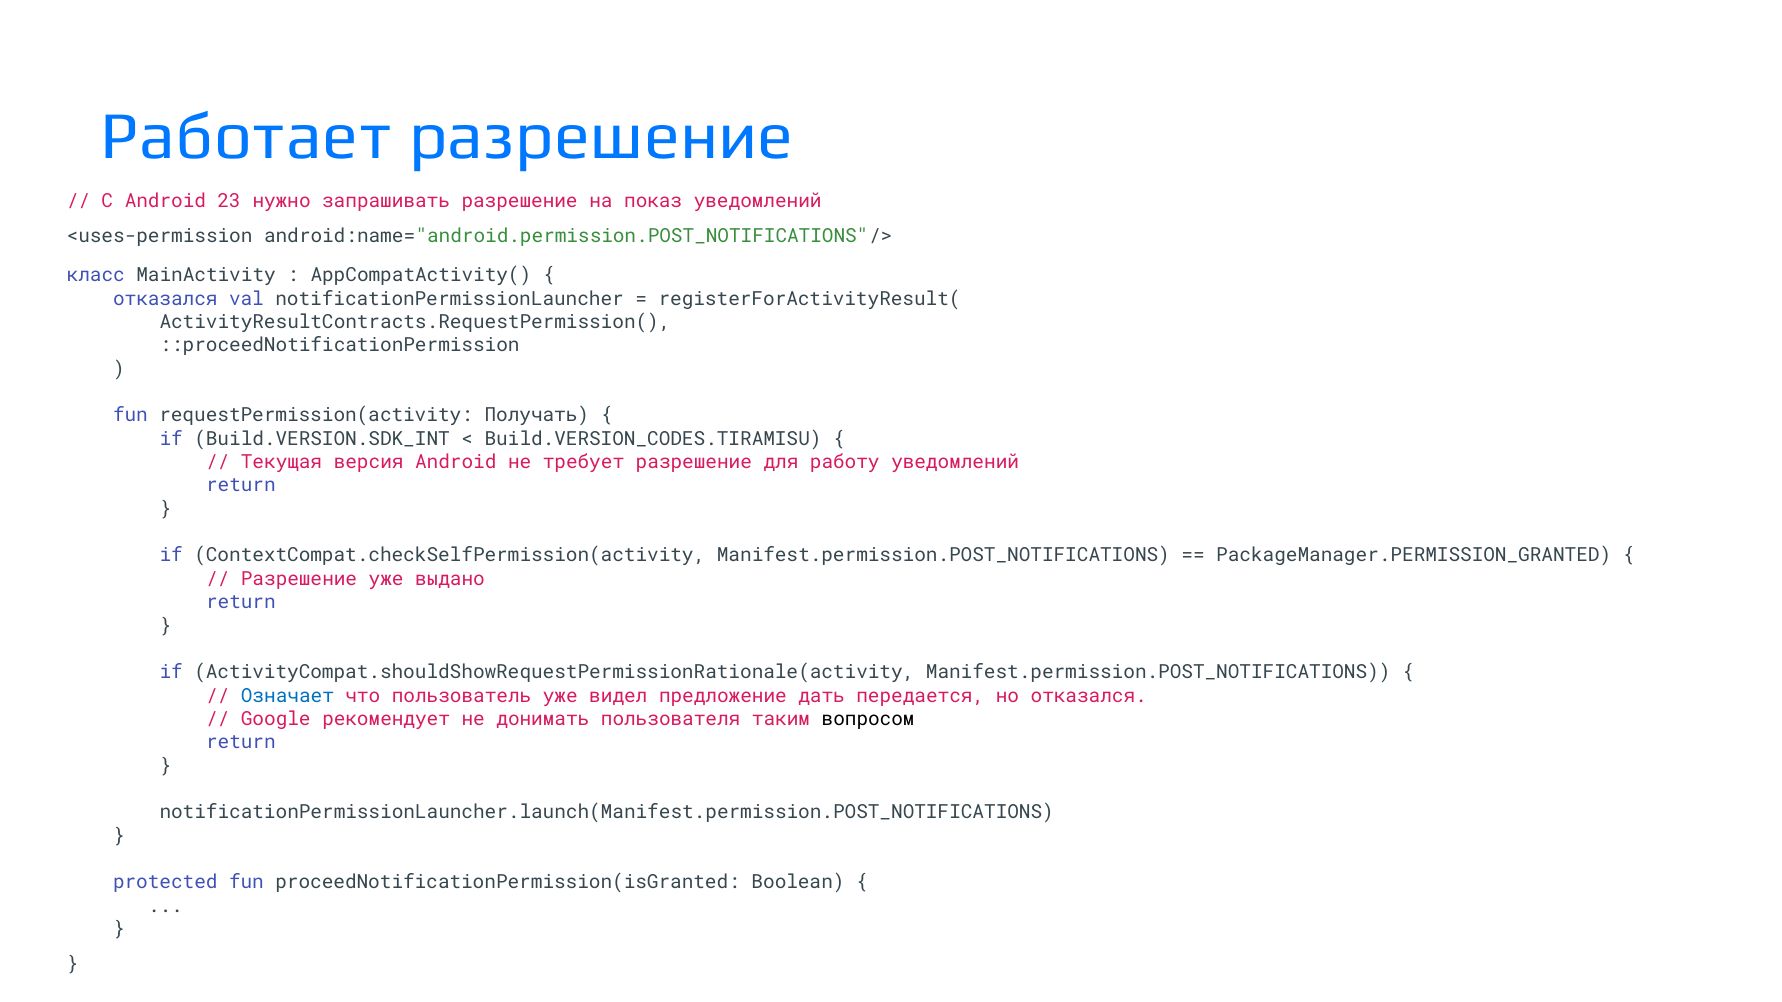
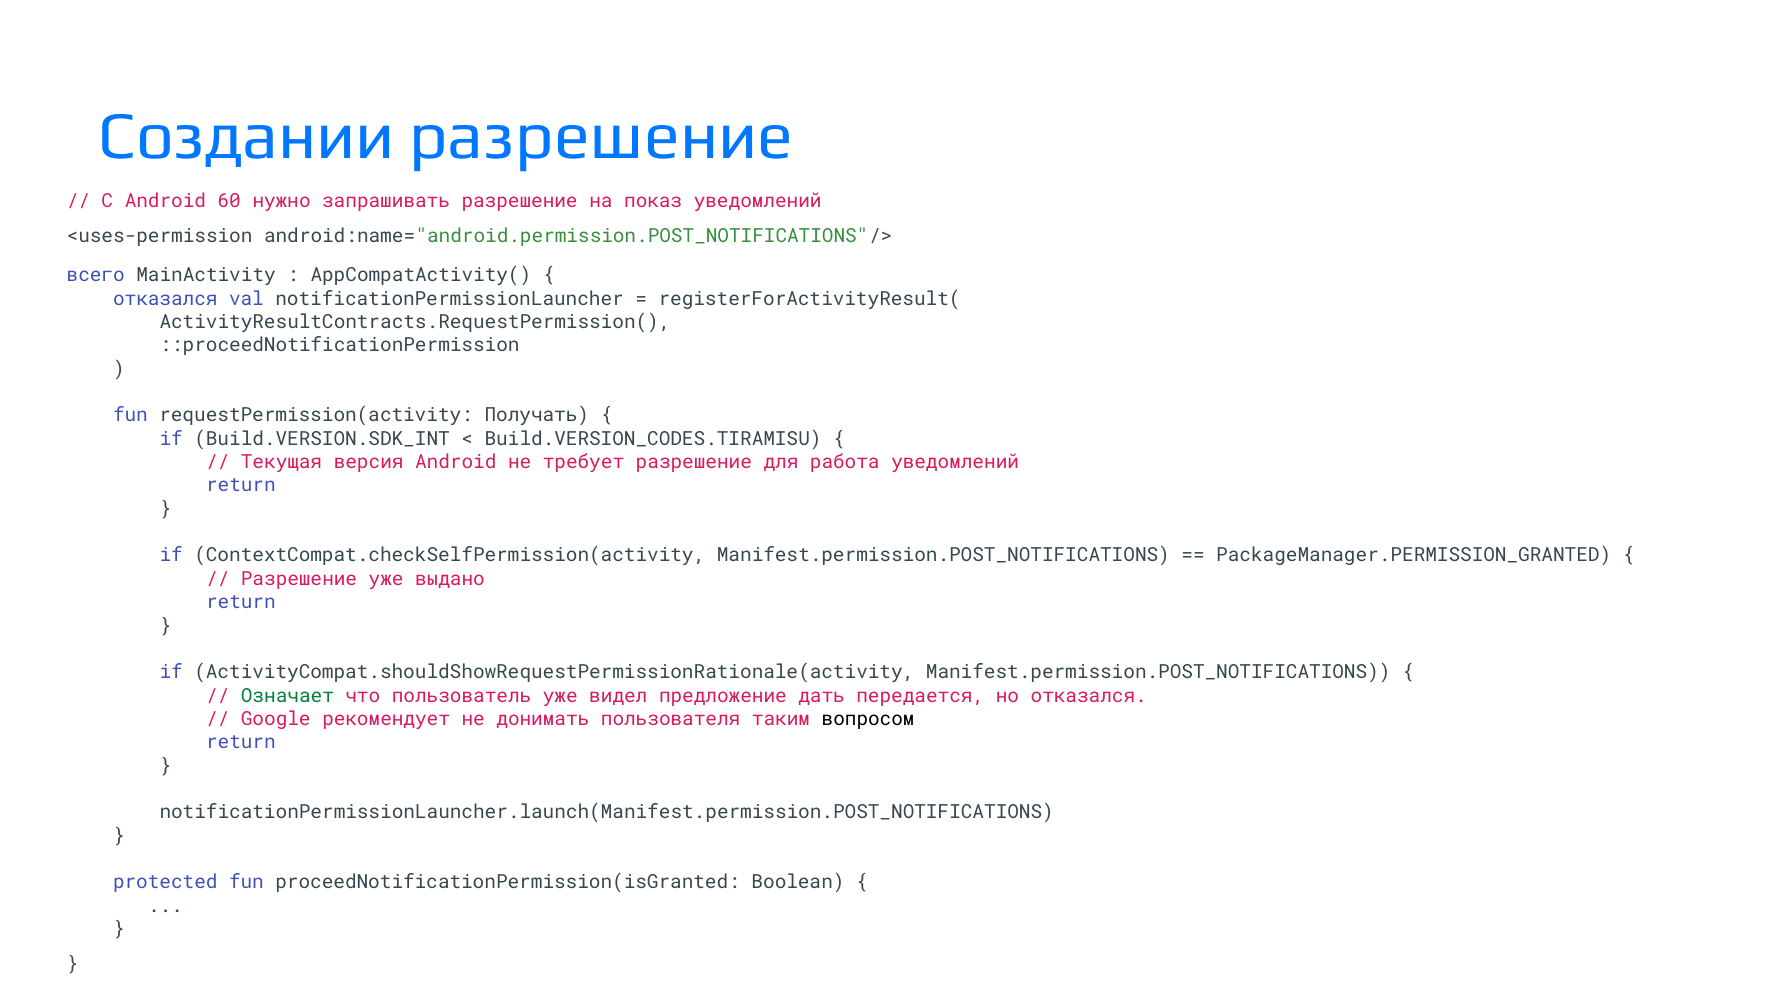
Работает: Работает -> Создании
23: 23 -> 60
класс: класс -> всего
работу: работу -> работа
Означает colour: blue -> green
